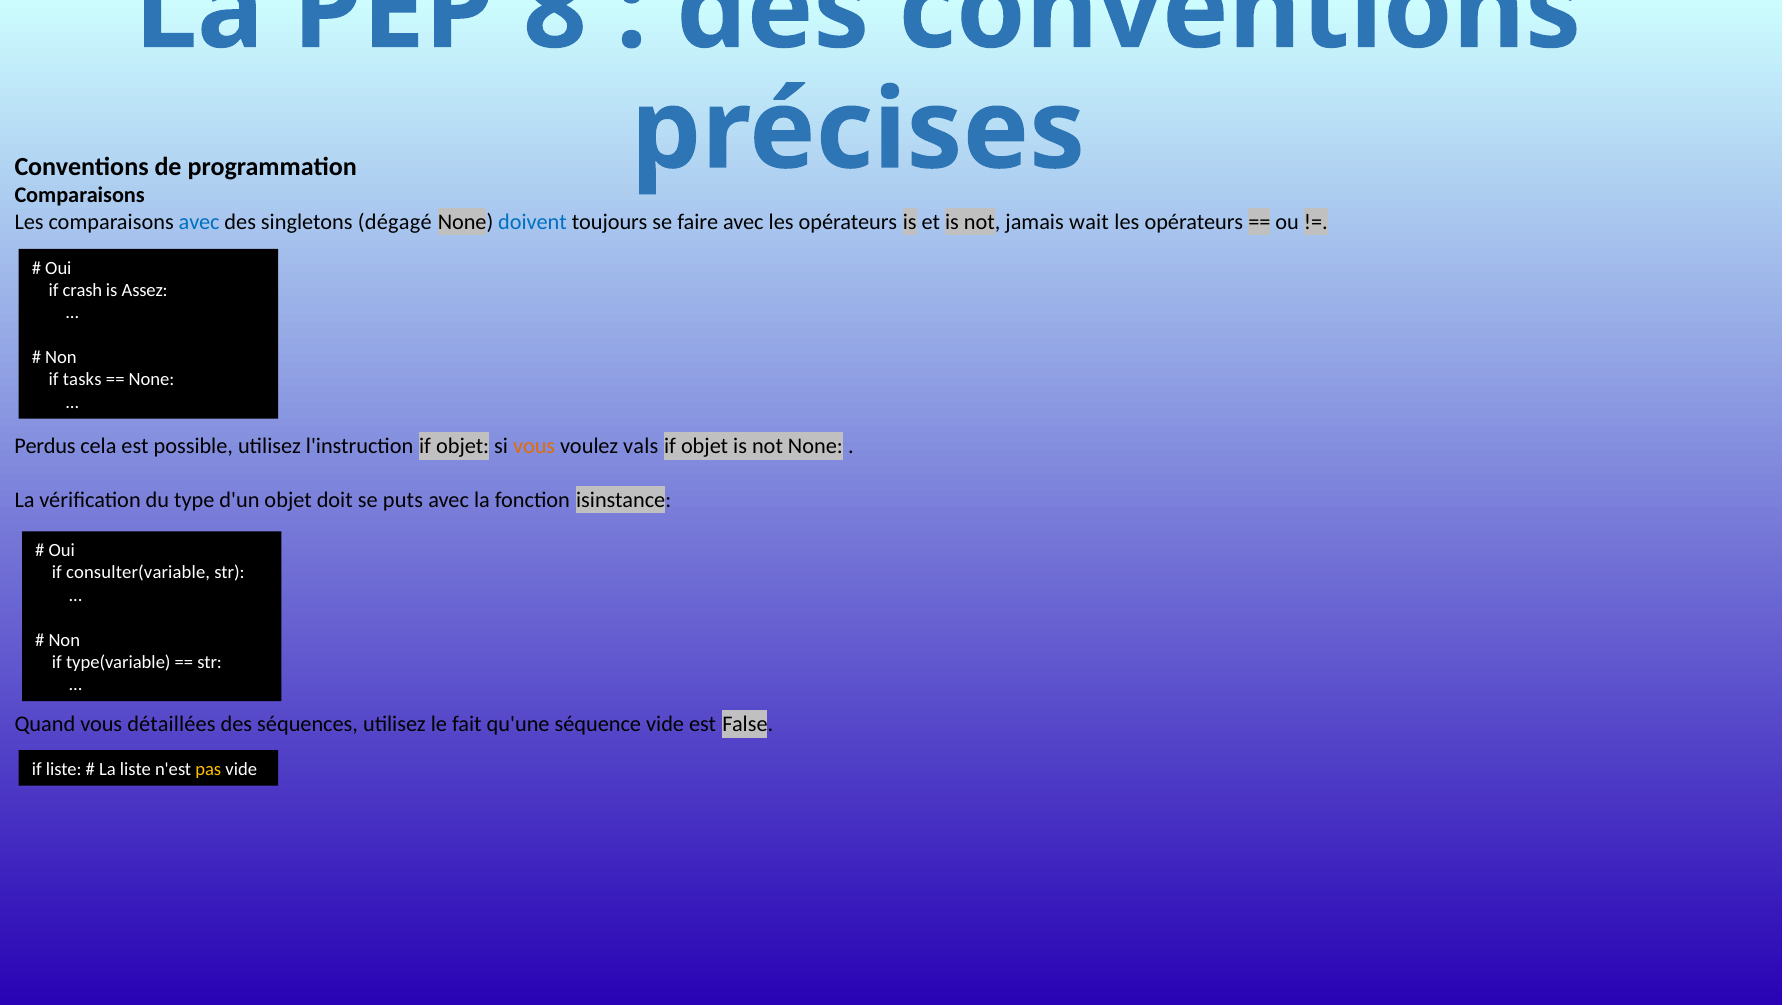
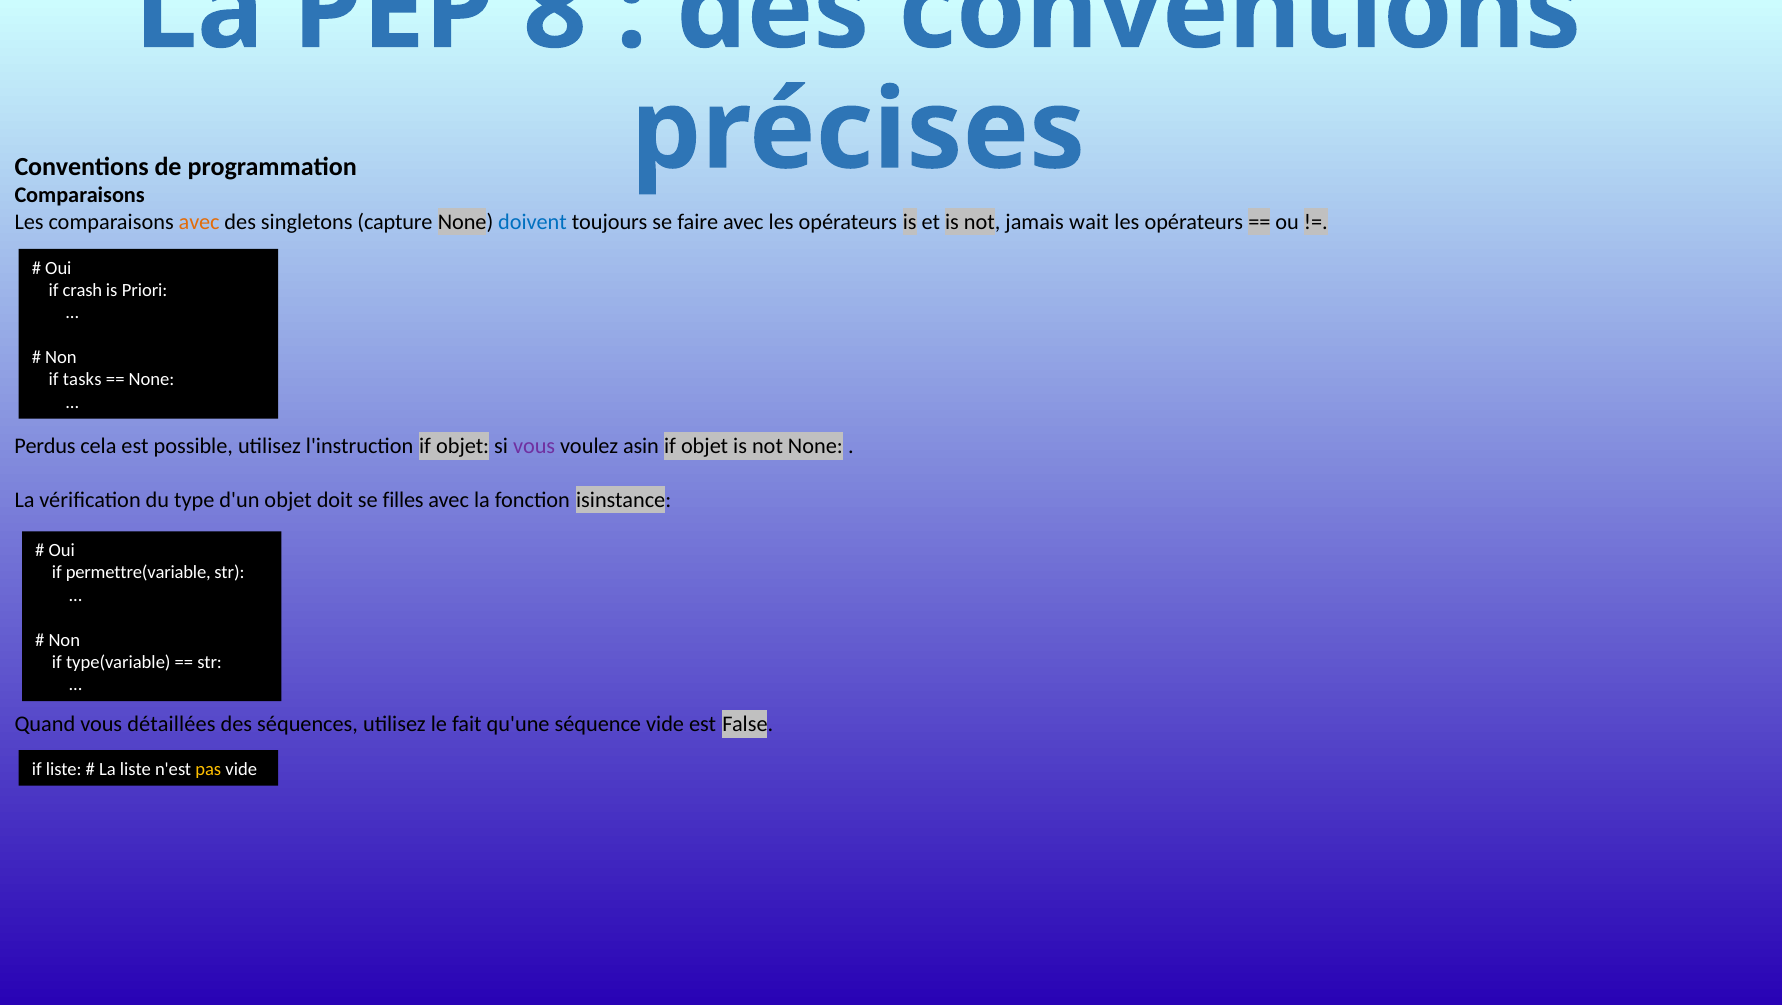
avec at (199, 222) colour: blue -> orange
dégagé: dégagé -> capture
Assez: Assez -> Priori
vous at (534, 446) colour: orange -> purple
vals: vals -> asin
puts: puts -> filles
consulter(variable: consulter(variable -> permettre(variable
